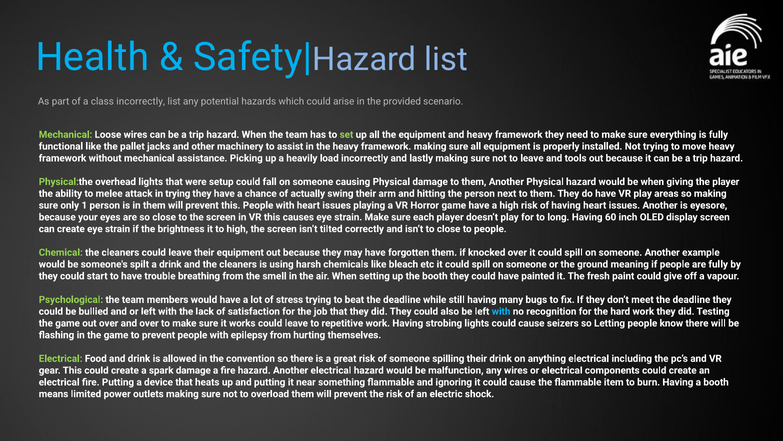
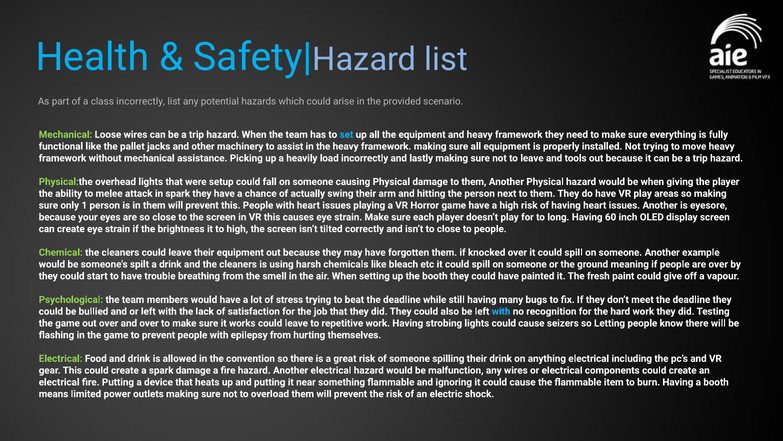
set colour: light green -> light blue
in trying: trying -> spark
are fully: fully -> over
